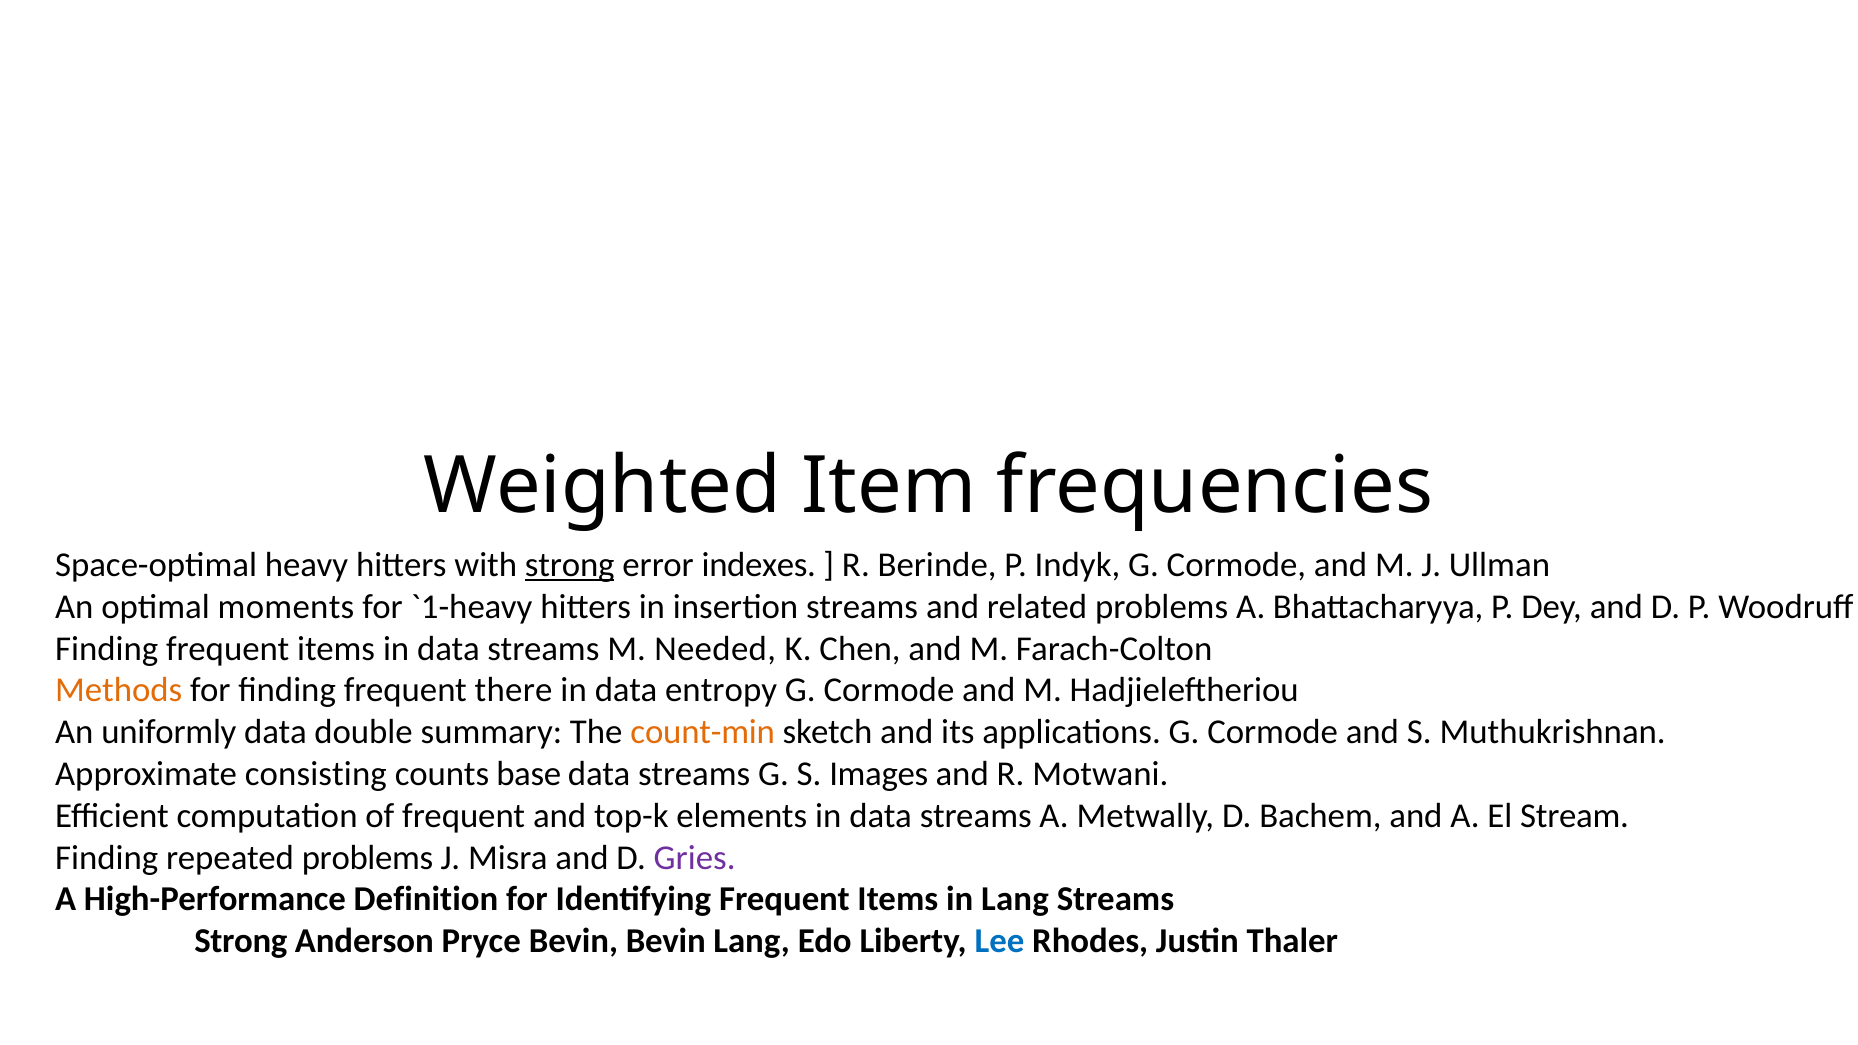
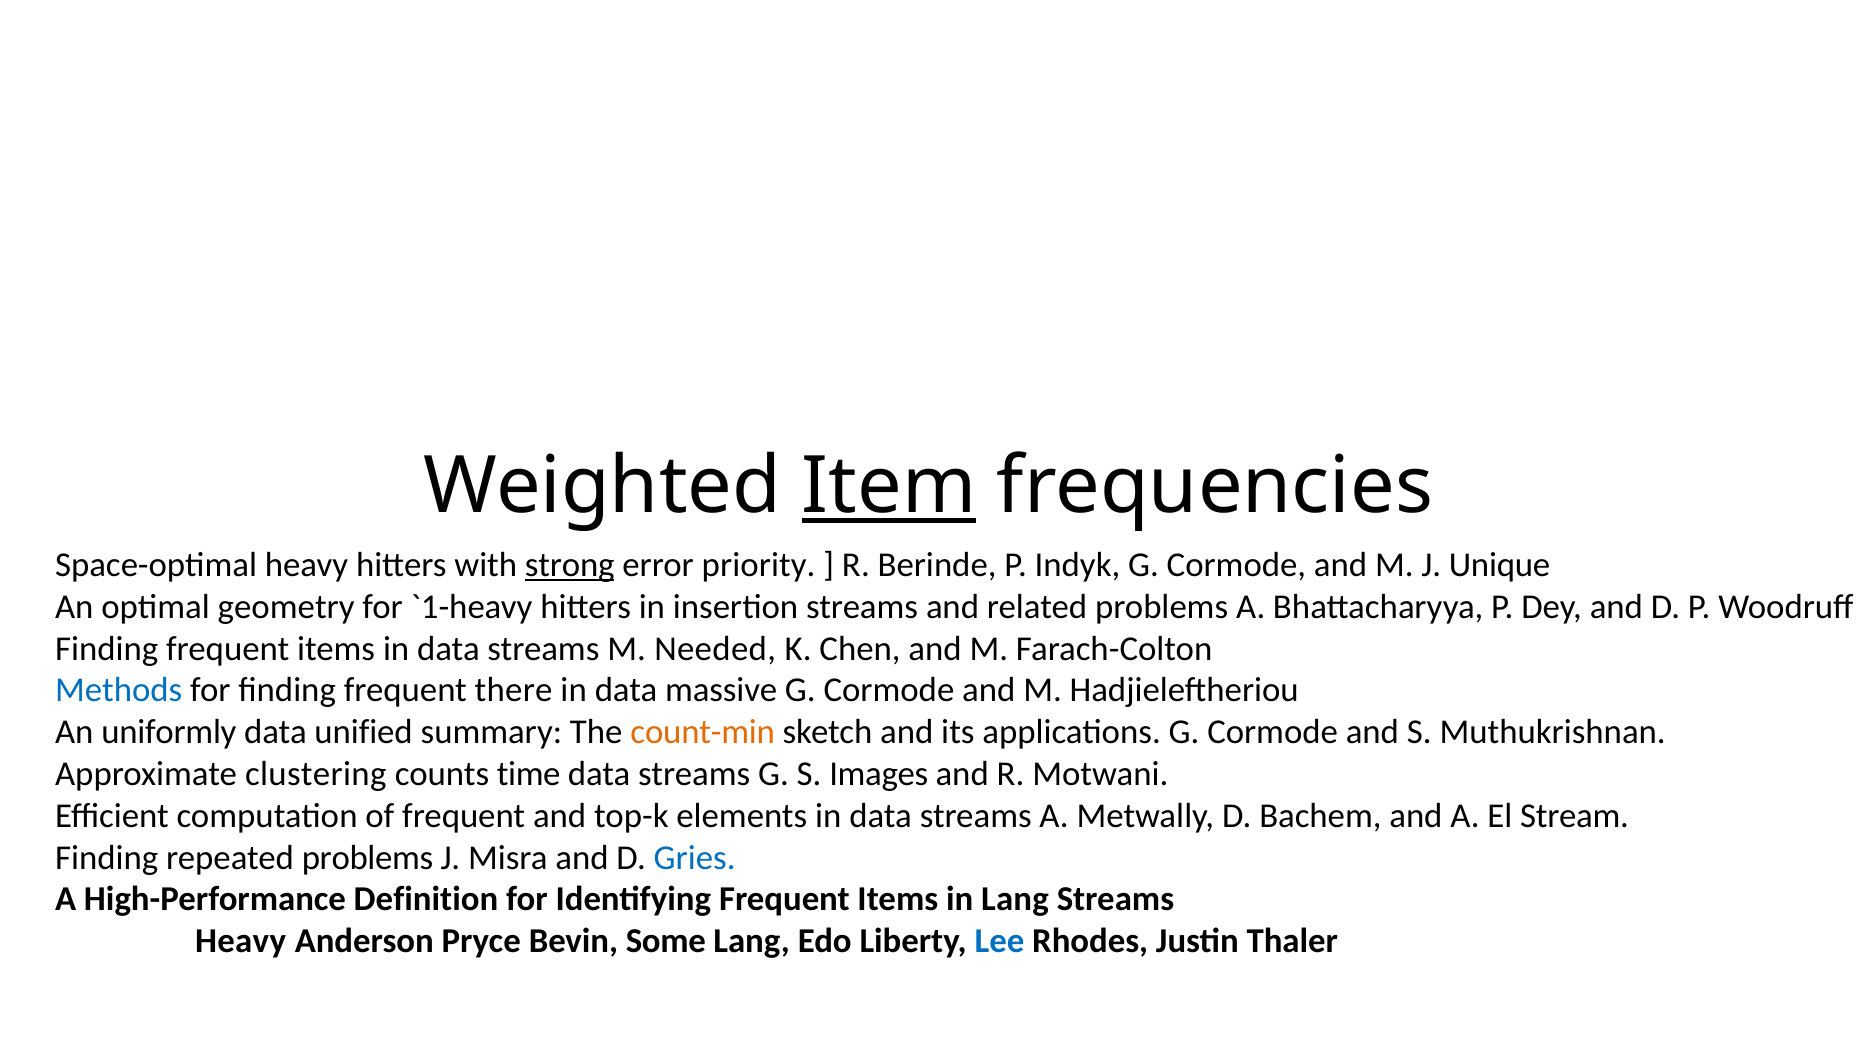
Item underline: none -> present
indexes: indexes -> priority
Ullman: Ullman -> Unique
moments: moments -> geometry
Methods colour: orange -> blue
entropy: entropy -> massive
double: double -> unified
consisting: consisting -> clustering
base: base -> time
Gries colour: purple -> blue
Strong at (241, 941): Strong -> Heavy
Bevin Bevin: Bevin -> Some
